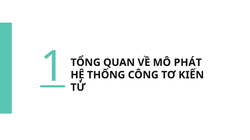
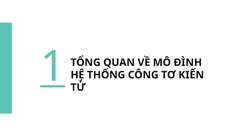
PHÁT: PHÁT -> ĐÌNH
